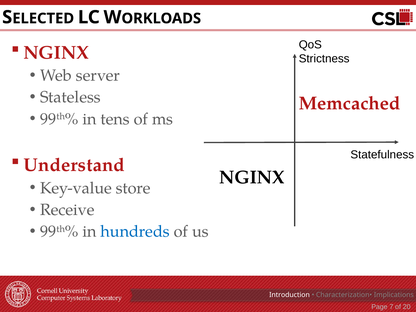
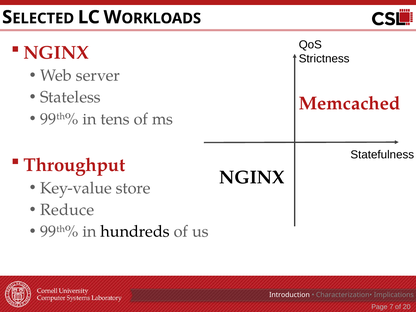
Understand: Understand -> Throughput
Receive: Receive -> Reduce
hundreds colour: blue -> black
